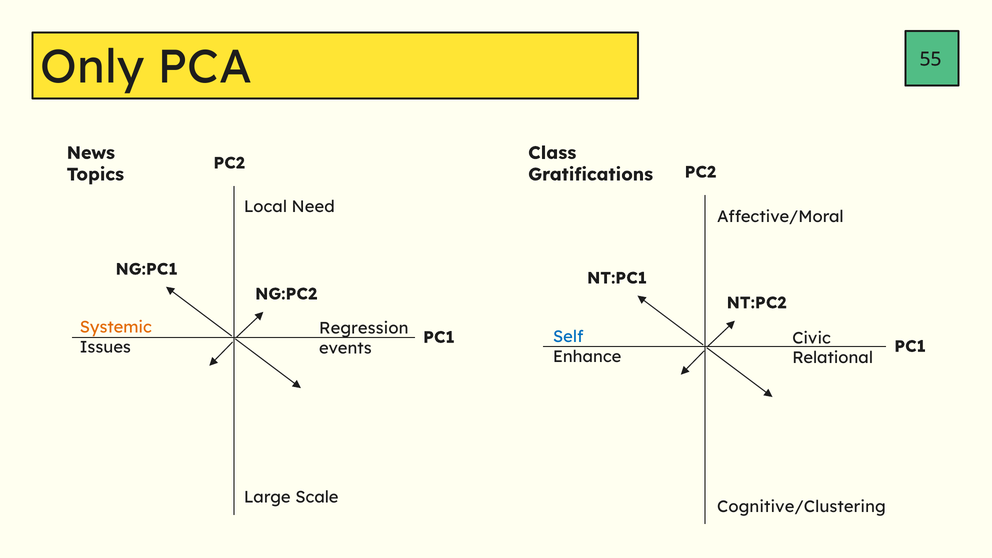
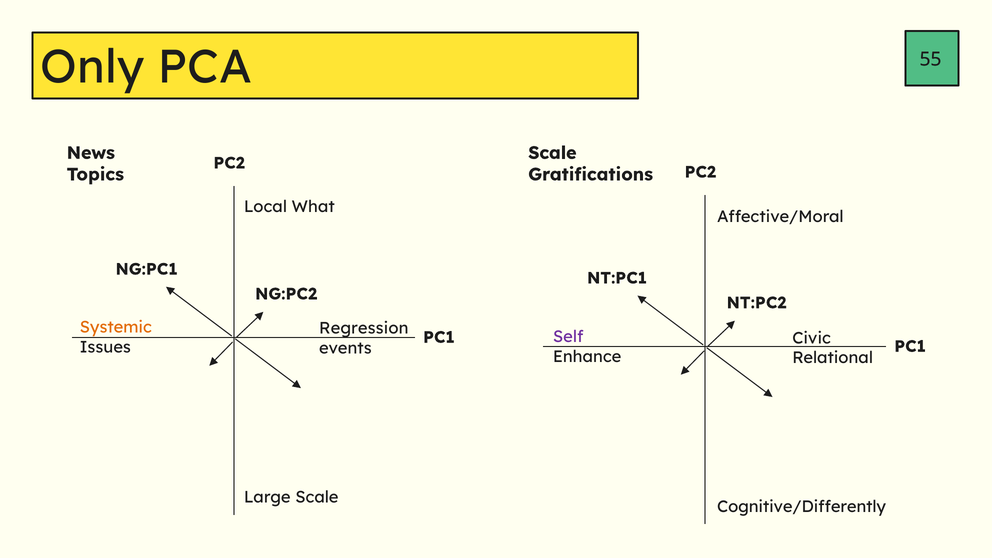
Class at (552, 153): Class -> Scale
Need: Need -> What
Self colour: blue -> purple
Cognitive/Clustering: Cognitive/Clustering -> Cognitive/Differently
